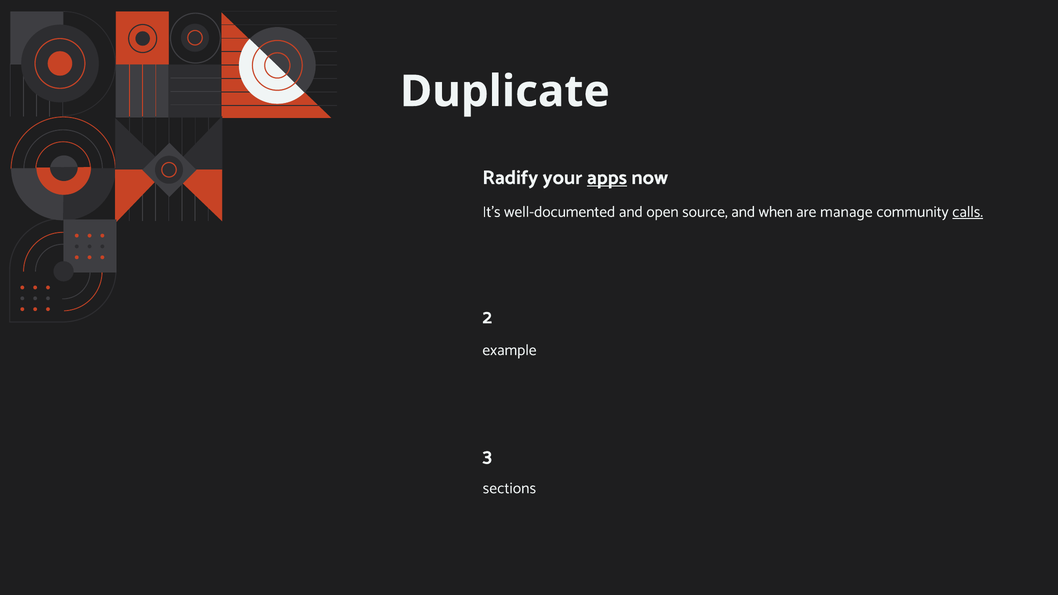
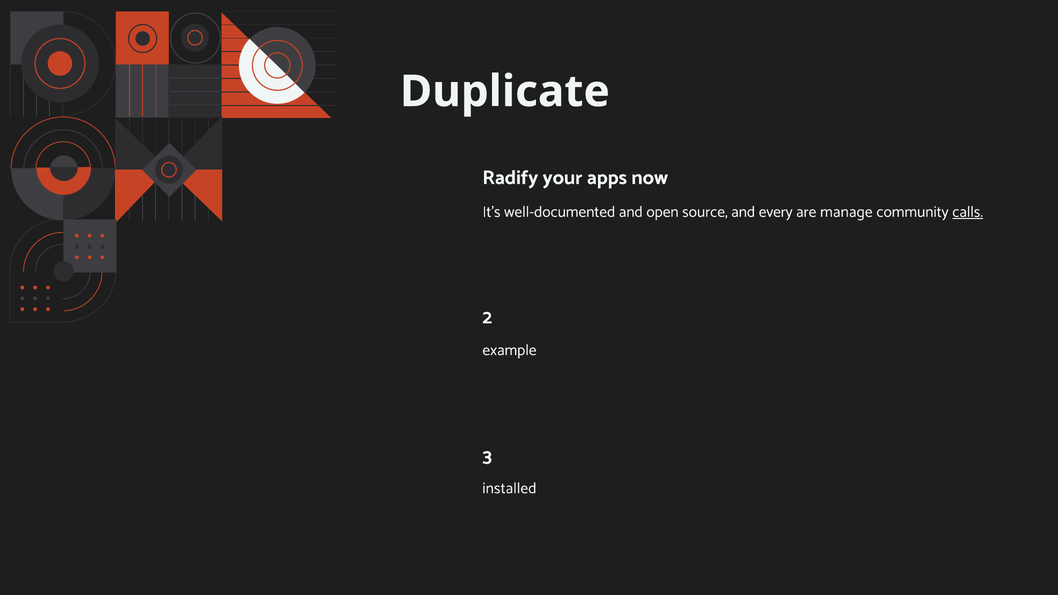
apps underline: present -> none
when: when -> every
sections: sections -> installed
